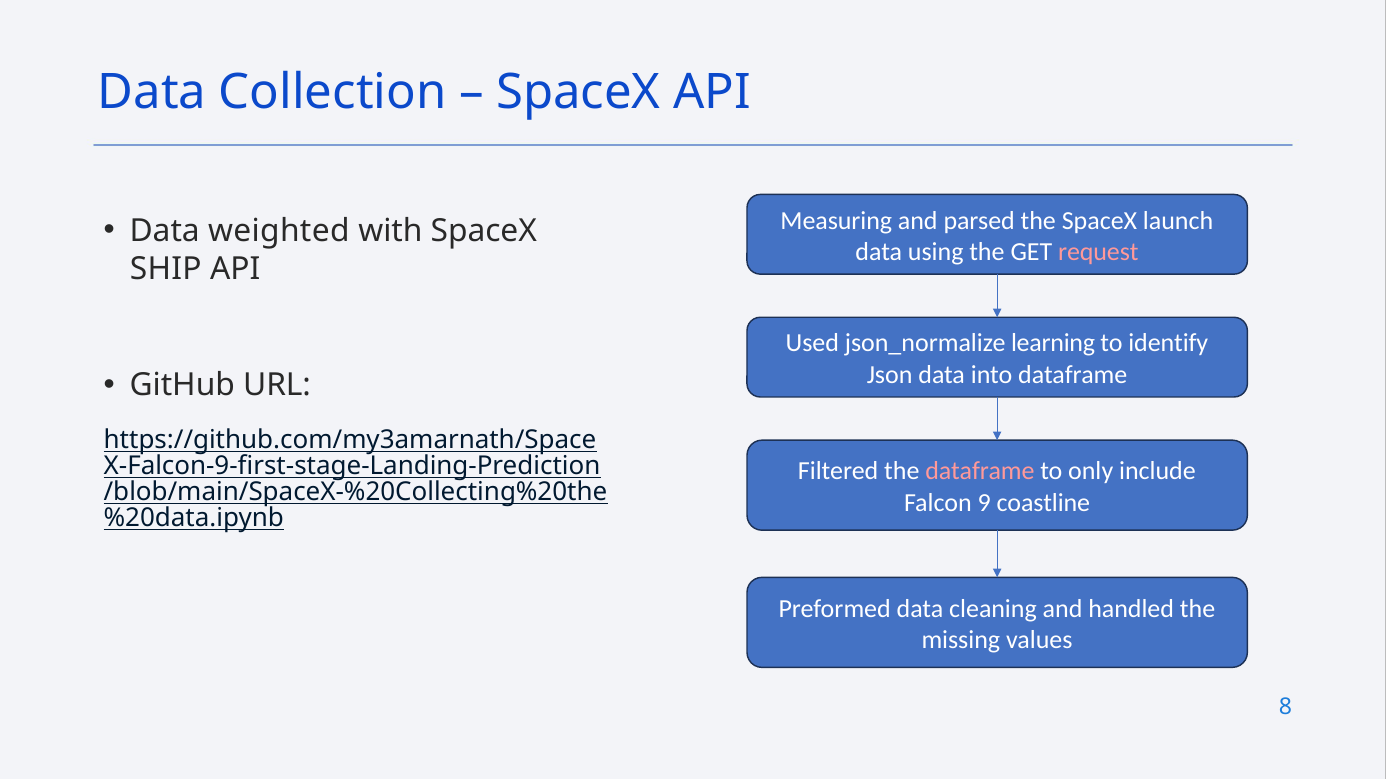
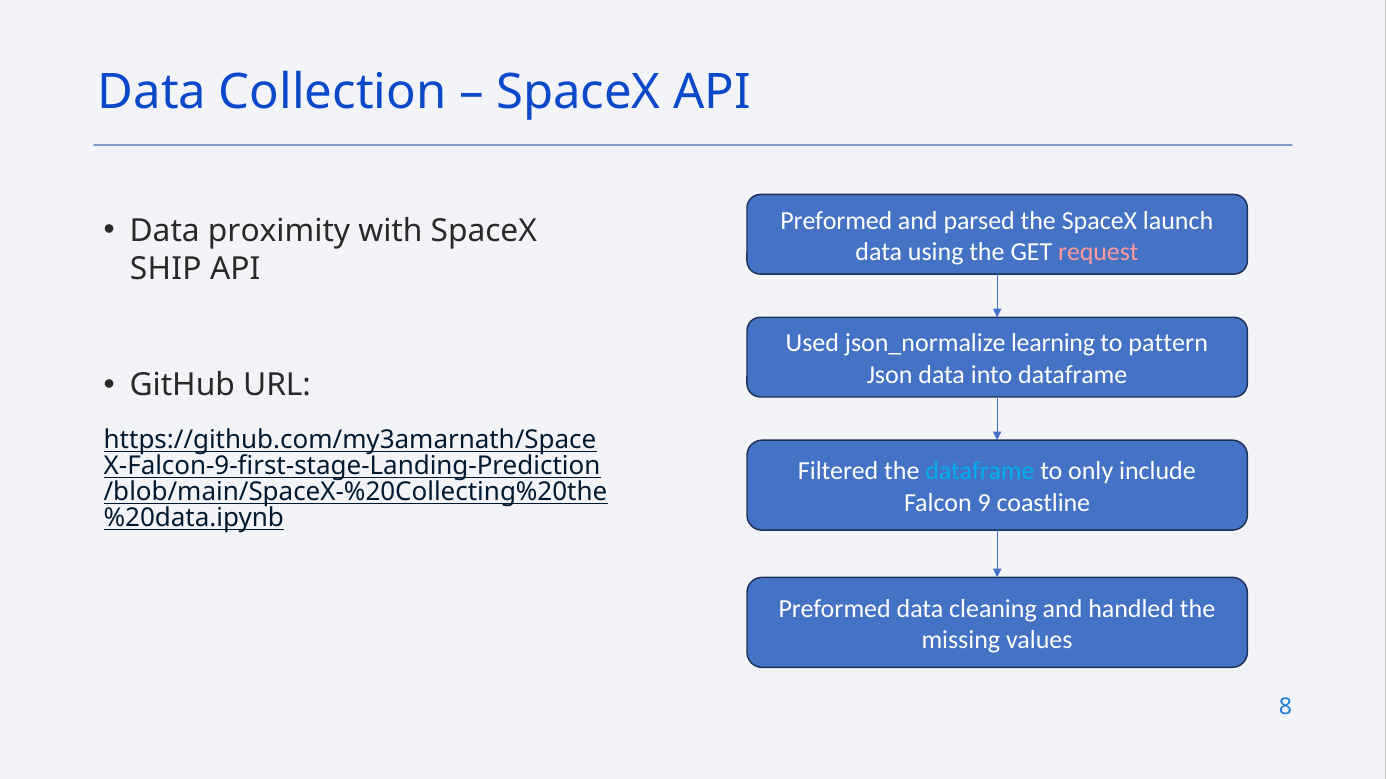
Measuring at (836, 221): Measuring -> Preformed
weighted: weighted -> proximity
identify: identify -> pattern
dataframe at (980, 472) colour: pink -> light blue
